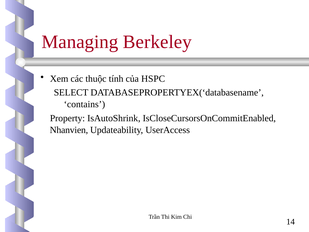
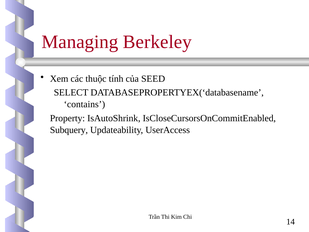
HSPC: HSPC -> SEED
Nhanvien: Nhanvien -> Subquery
